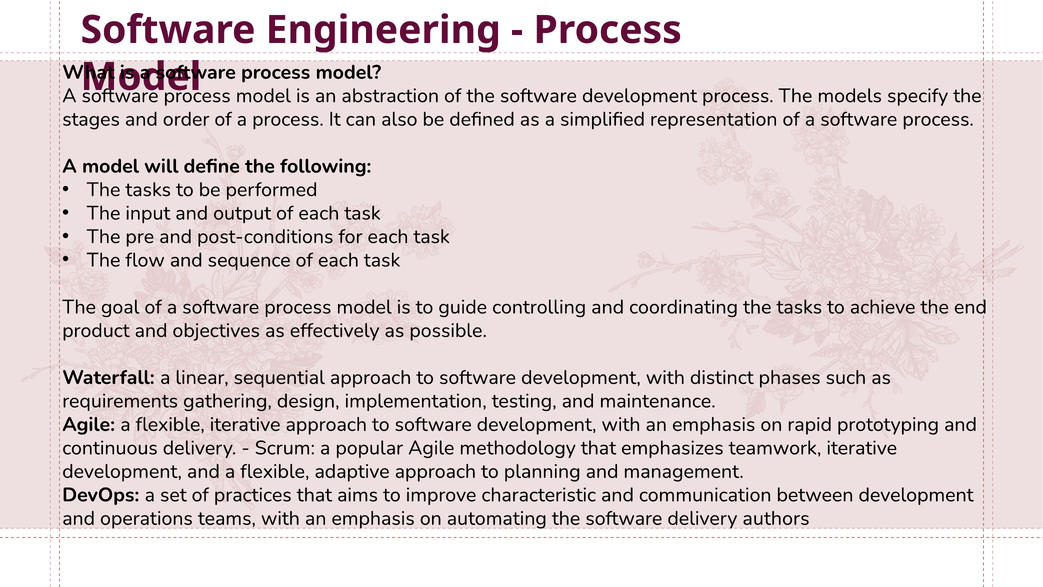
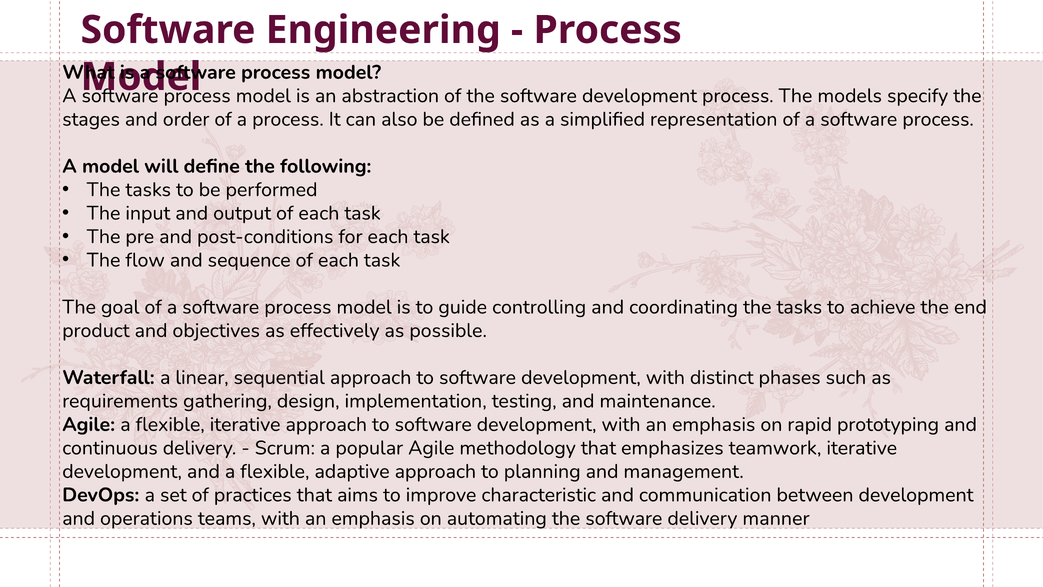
authors: authors -> manner
